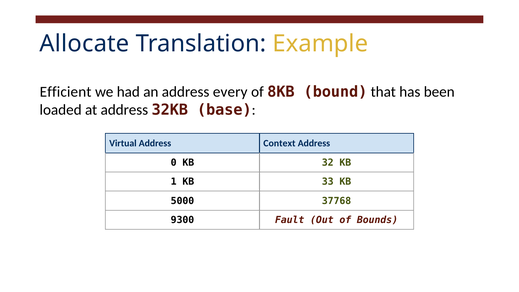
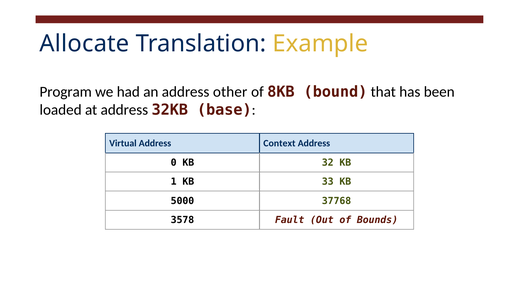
Efficient: Efficient -> Program
every: every -> other
9300: 9300 -> 3578
